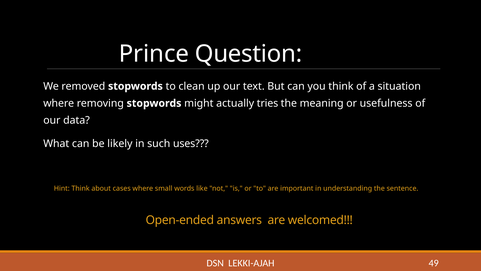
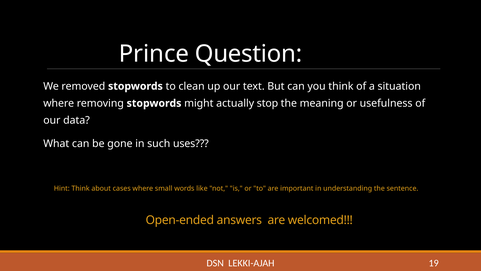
tries: tries -> stop
likely: likely -> gone
49: 49 -> 19
